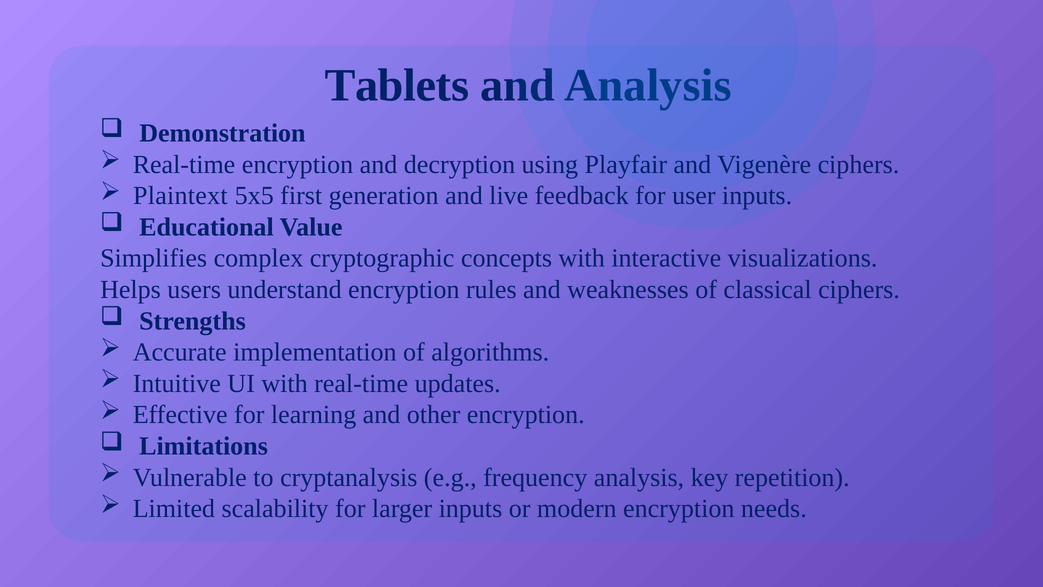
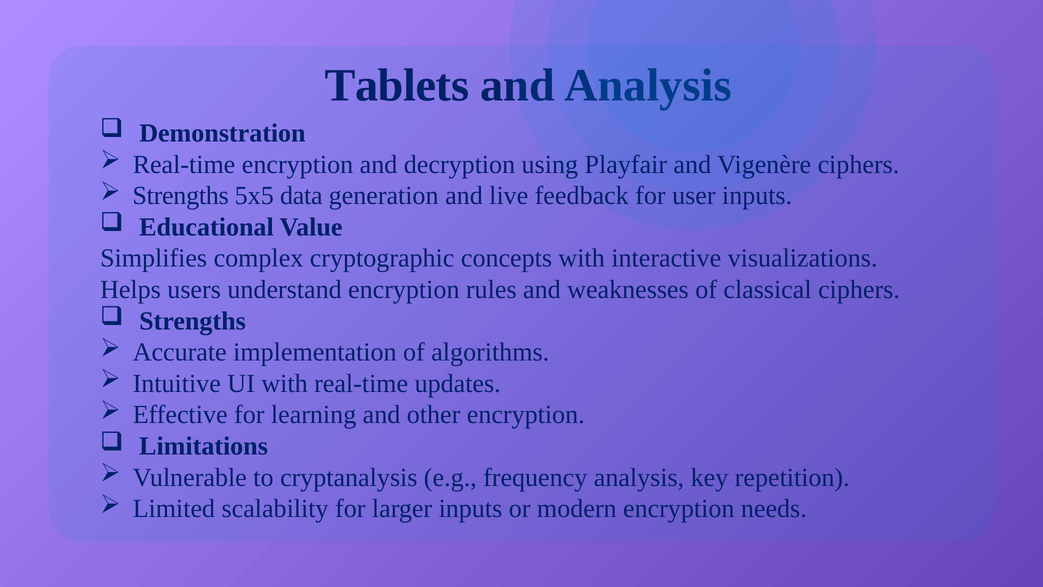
Plaintext at (180, 196): Plaintext -> Strengths
first: first -> data
